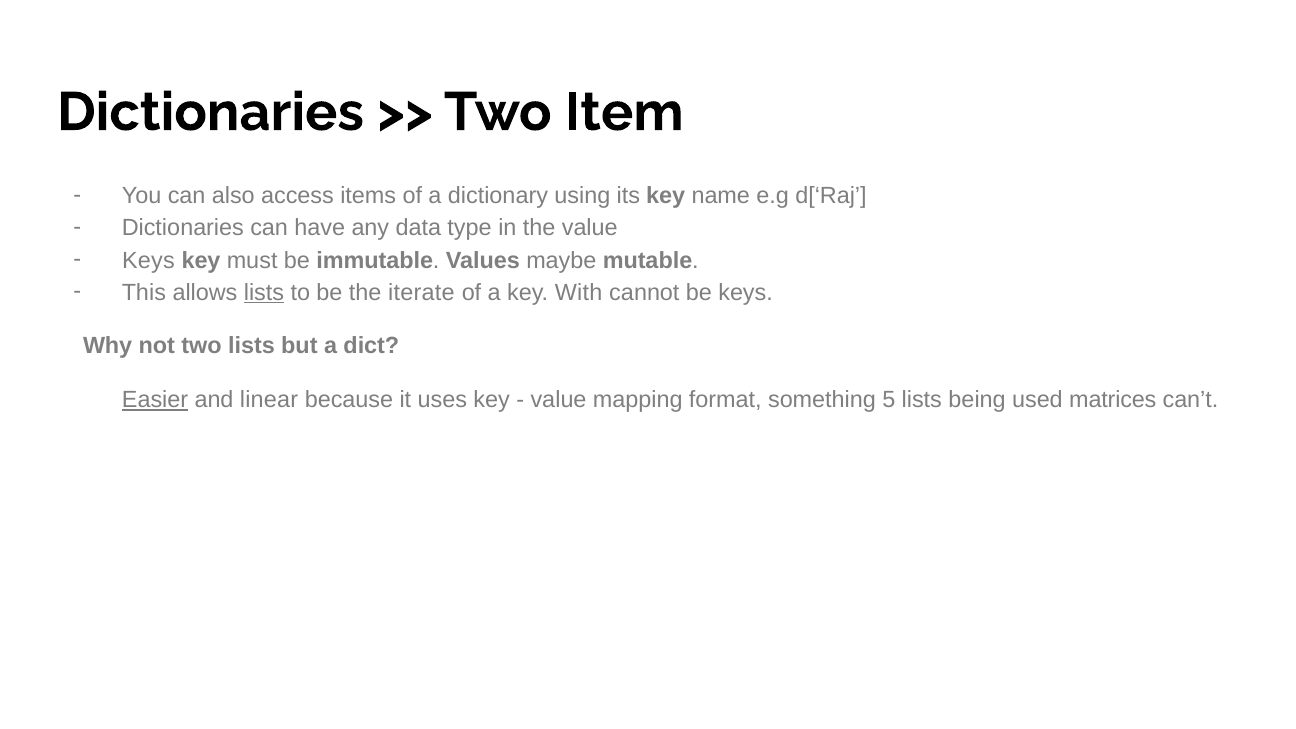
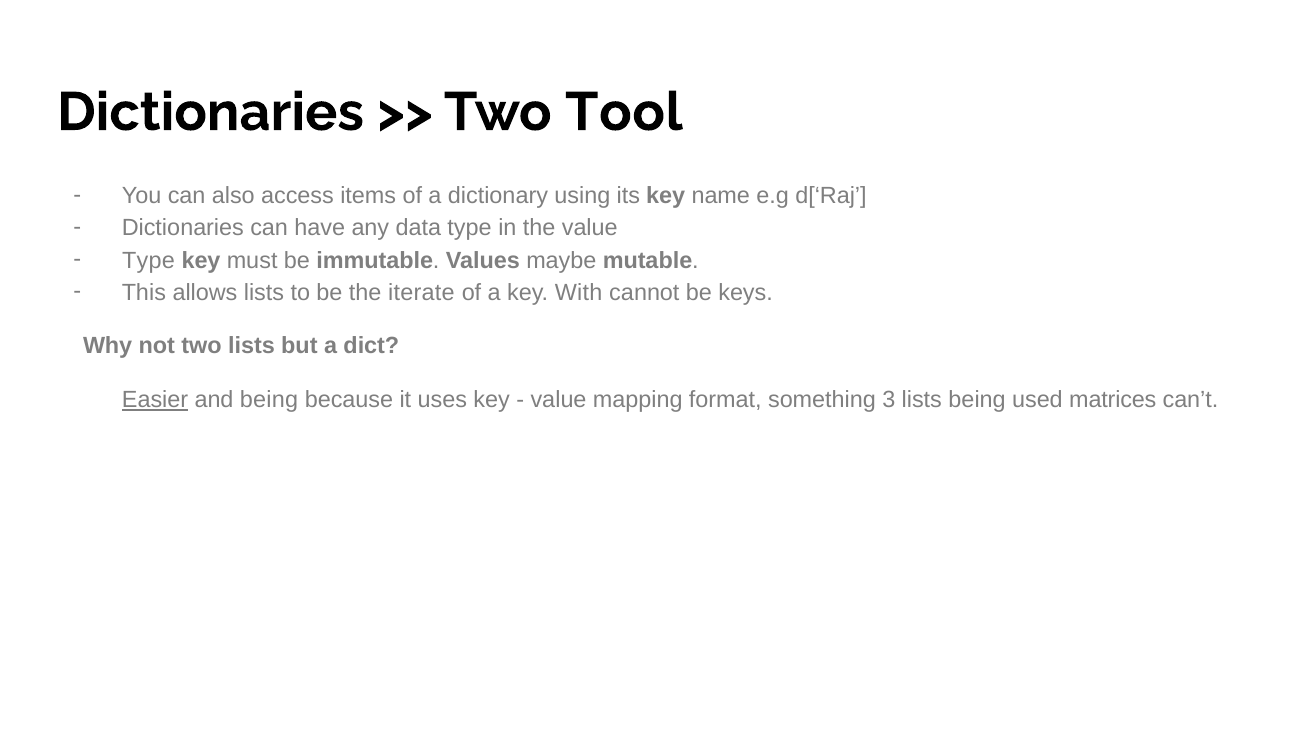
Item: Item -> Tool
Keys at (148, 260): Keys -> Type
lists at (264, 292) underline: present -> none
and linear: linear -> being
5: 5 -> 3
